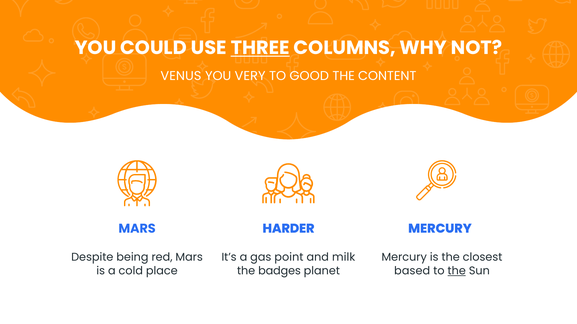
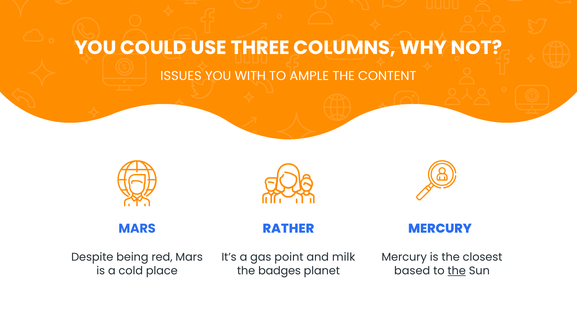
THREE underline: present -> none
VENUS: VENUS -> ISSUES
VERY: VERY -> WITH
GOOD: GOOD -> AMPLE
HARDER: HARDER -> RATHER
